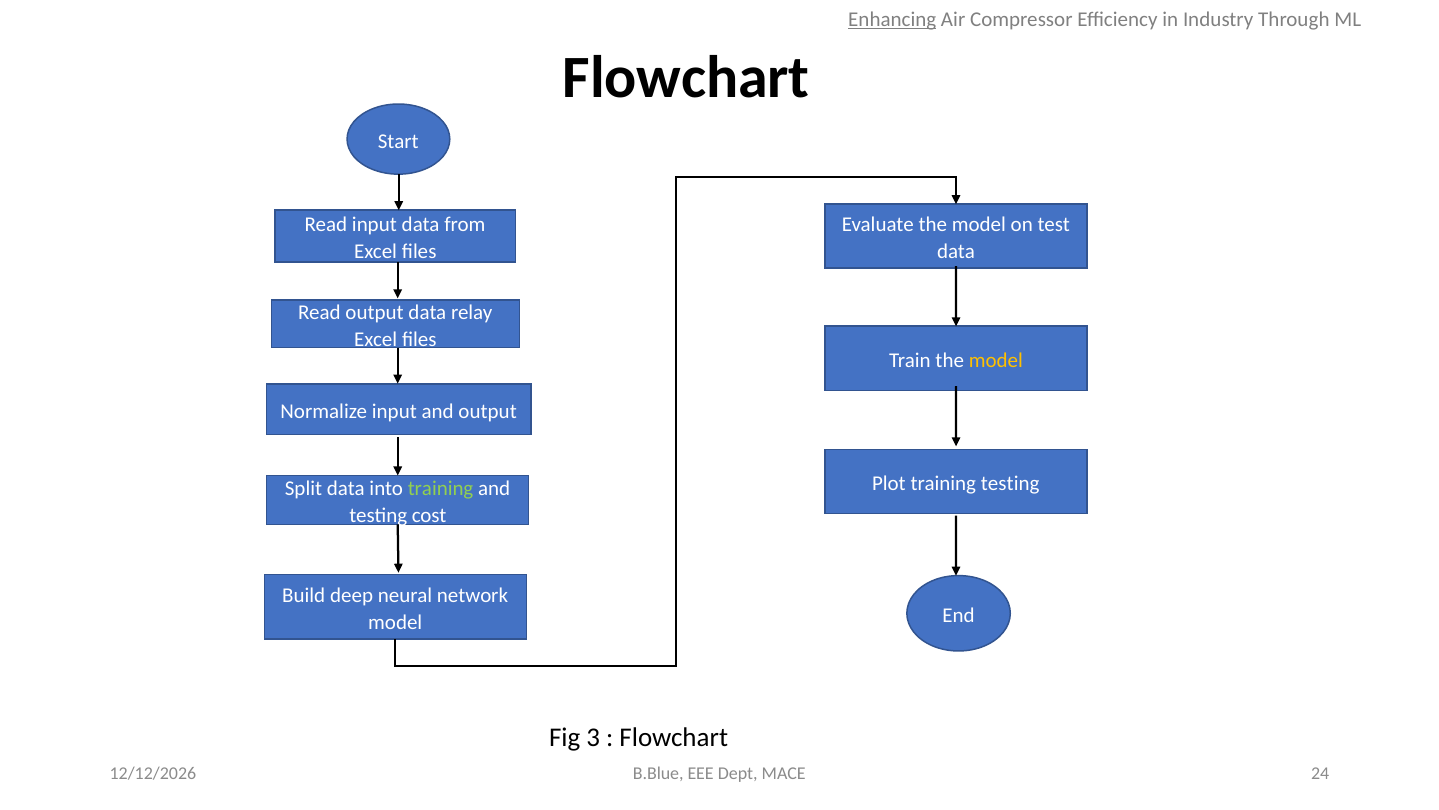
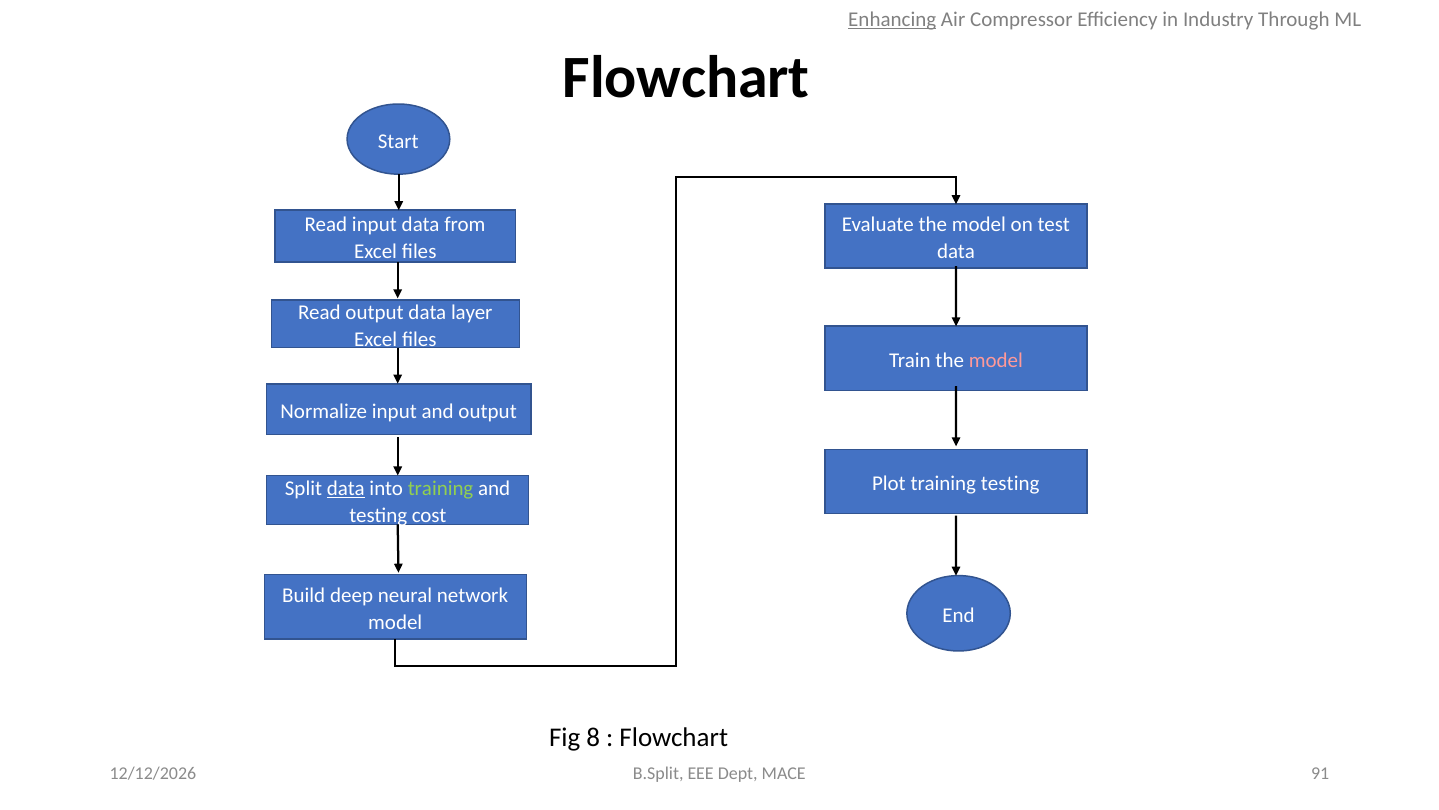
relay: relay -> layer
model at (996, 360) colour: yellow -> pink
data at (346, 488) underline: none -> present
3: 3 -> 8
B.Blue: B.Blue -> B.Split
24: 24 -> 91
